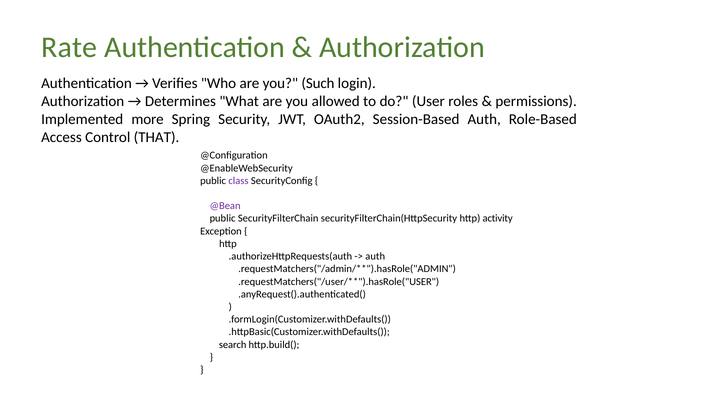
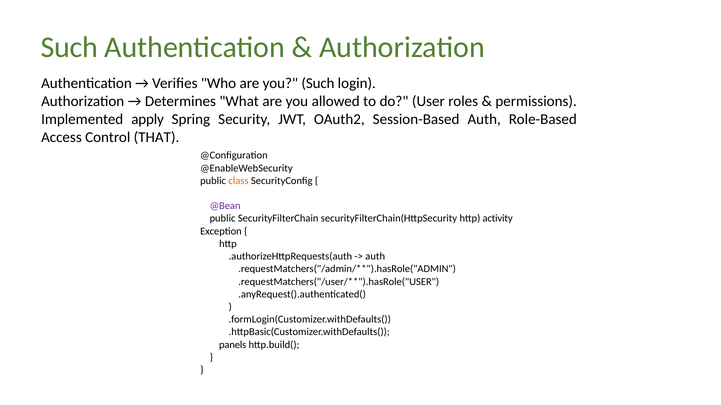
Rate at (69, 48): Rate -> Such
more: more -> apply
class colour: purple -> orange
search: search -> panels
